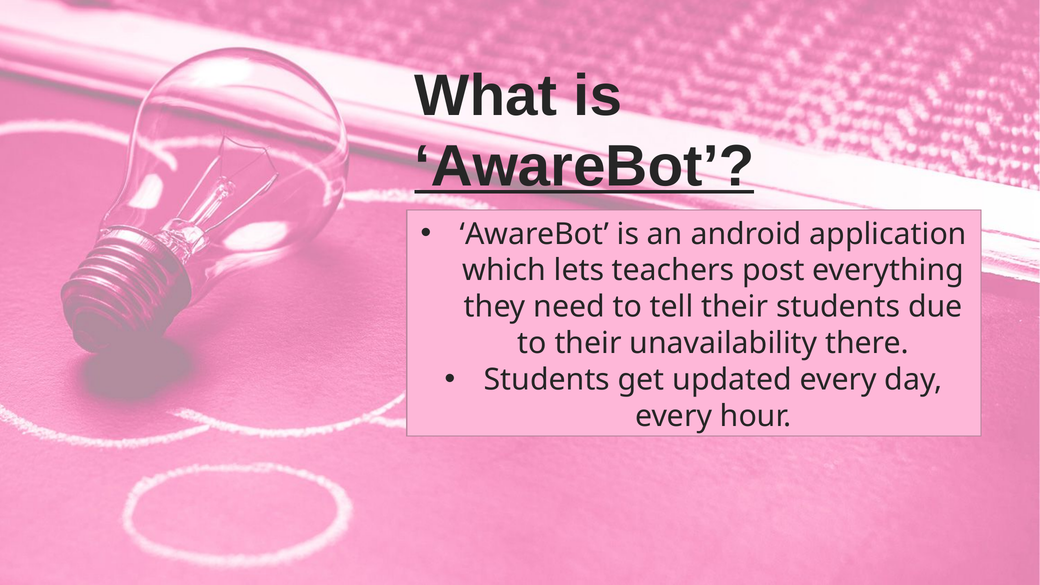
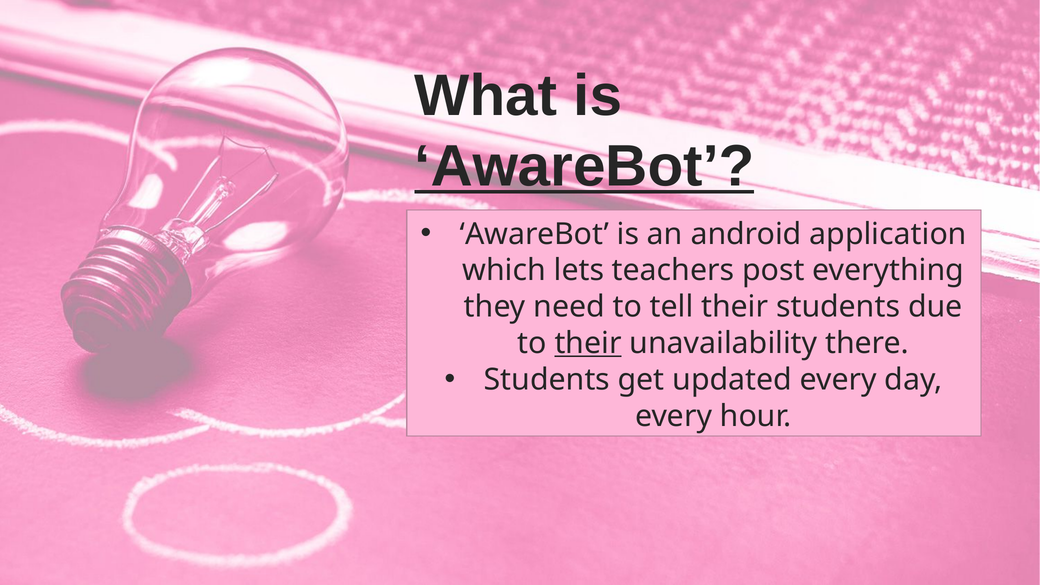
their at (588, 343) underline: none -> present
